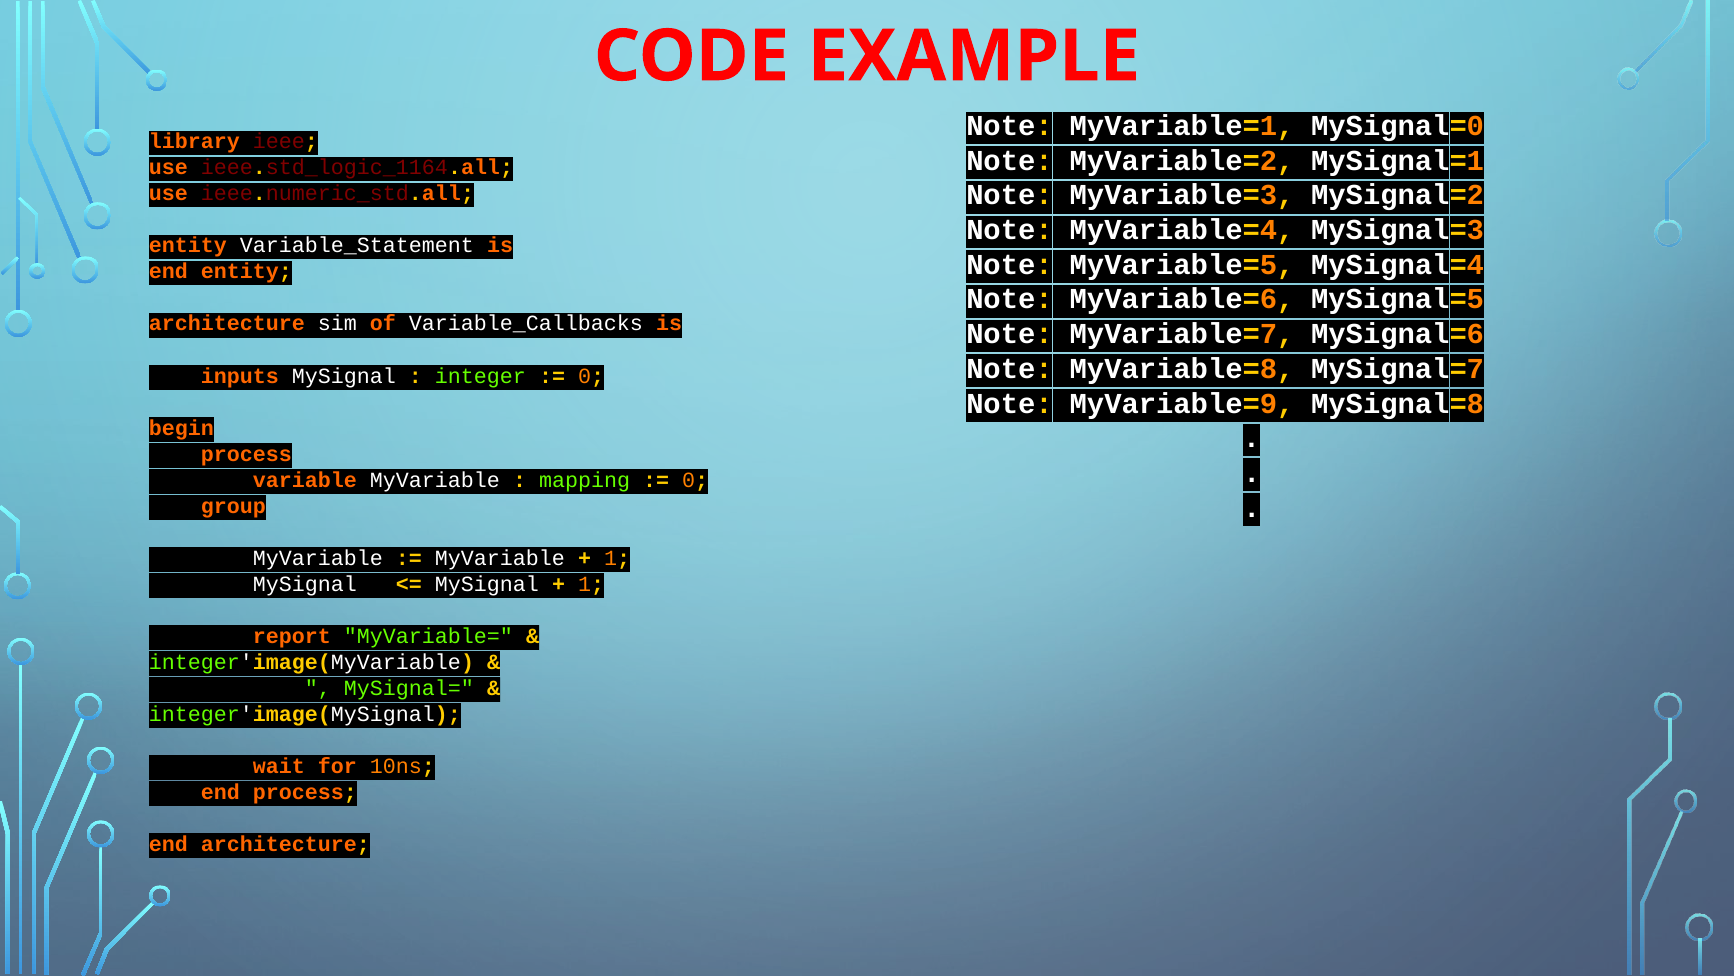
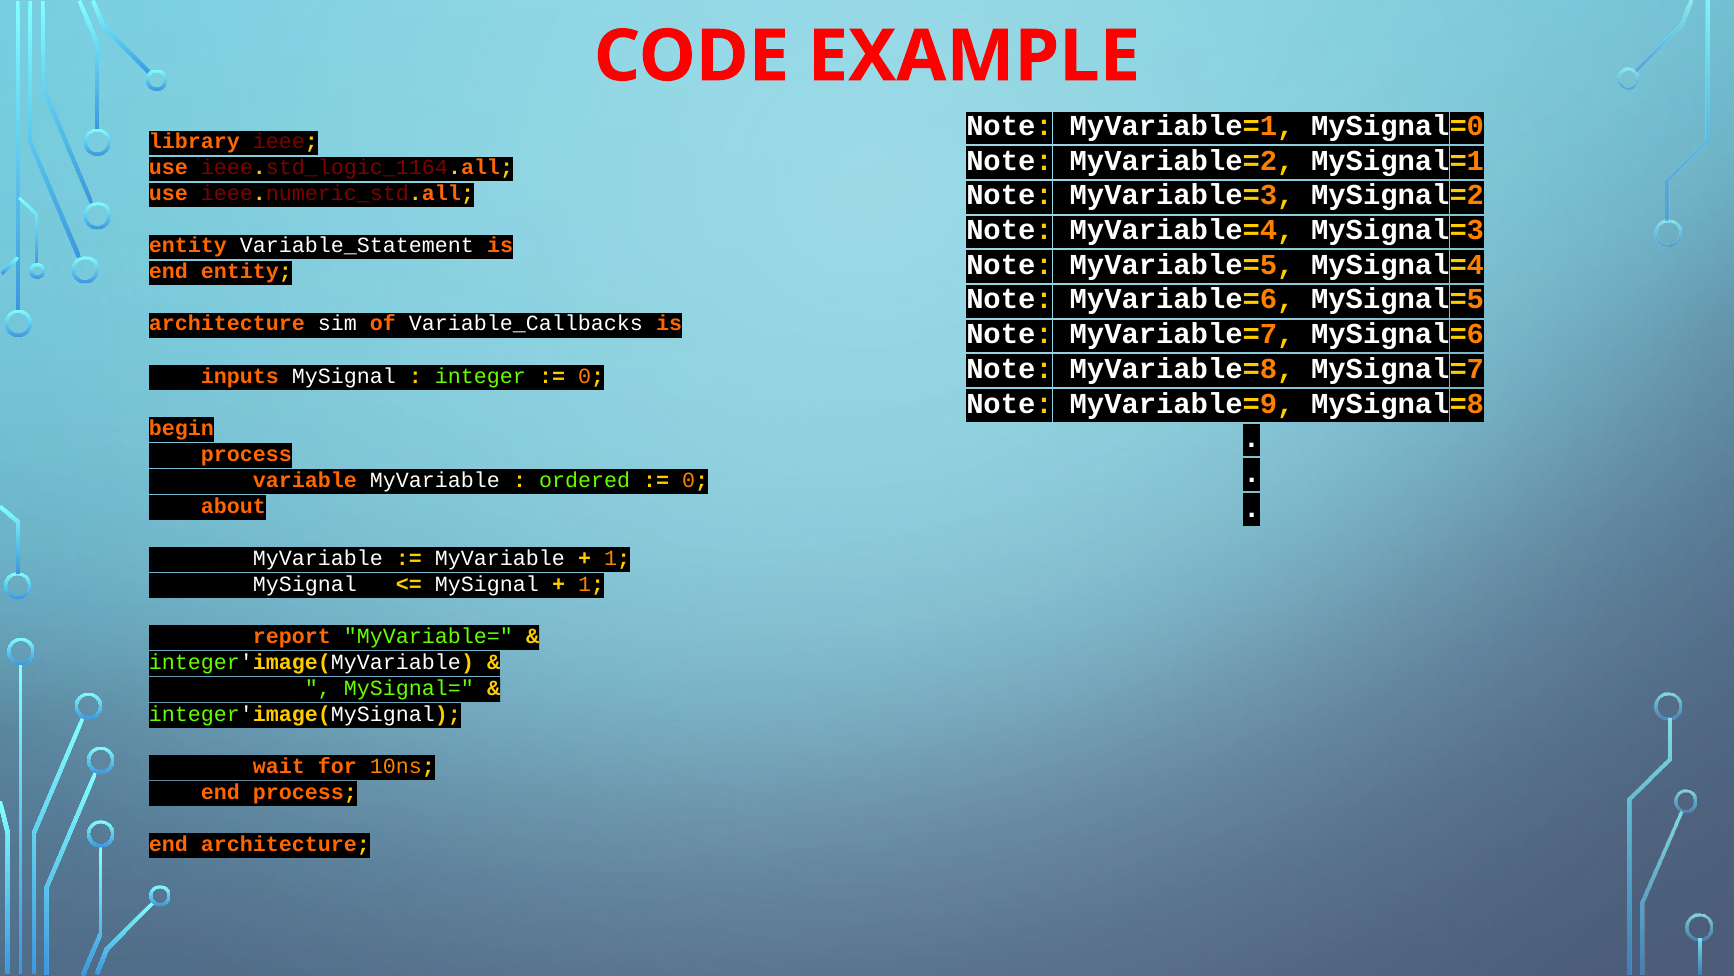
mapping: mapping -> ordered
group: group -> about
